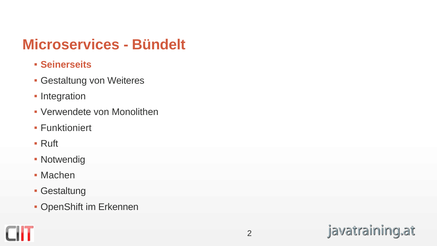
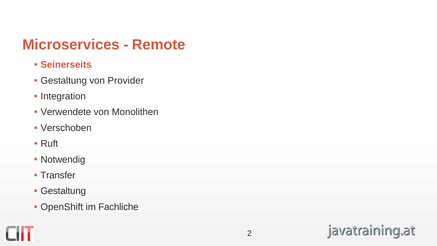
Bündelt: Bündelt -> Remote
Weiteres: Weiteres -> Provider
Funktioniert: Funktioniert -> Verschoben
Machen: Machen -> Transfer
Erkennen: Erkennen -> Fachliche
